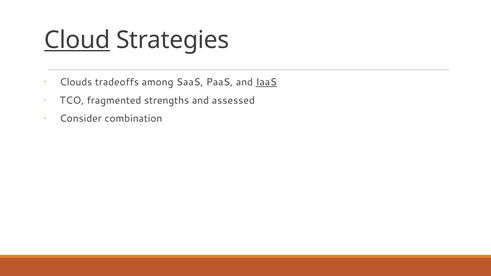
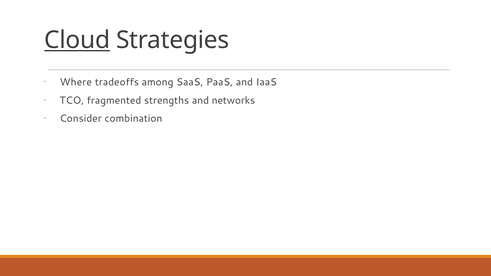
Clouds: Clouds -> Where
IaaS underline: present -> none
assessed: assessed -> networks
